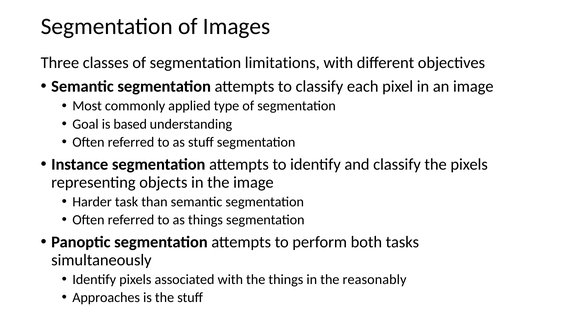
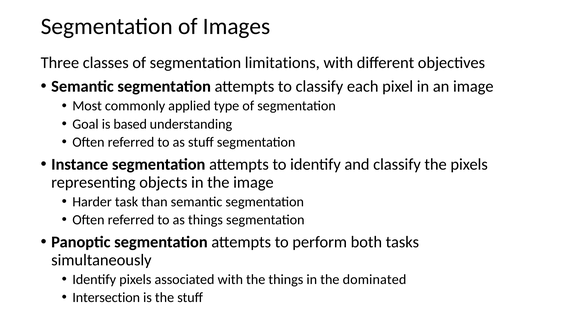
reasonably: reasonably -> dominated
Approaches: Approaches -> Intersection
